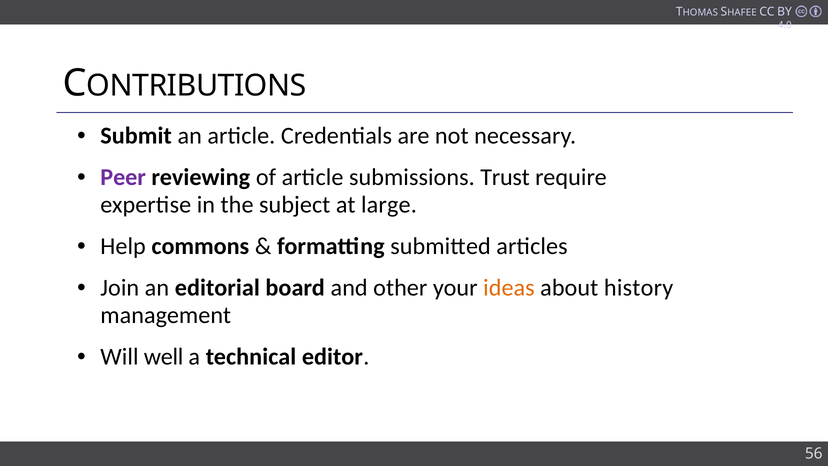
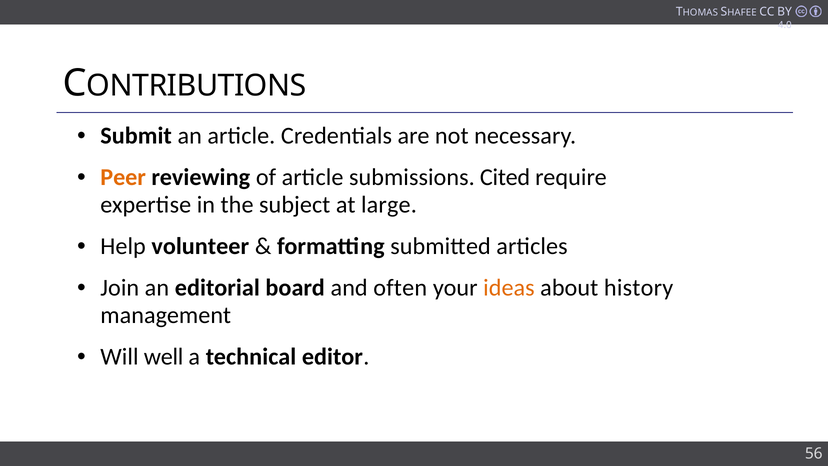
Peer colour: purple -> orange
Trust: Trust -> Cited
commons: commons -> volunteer
other: other -> often
